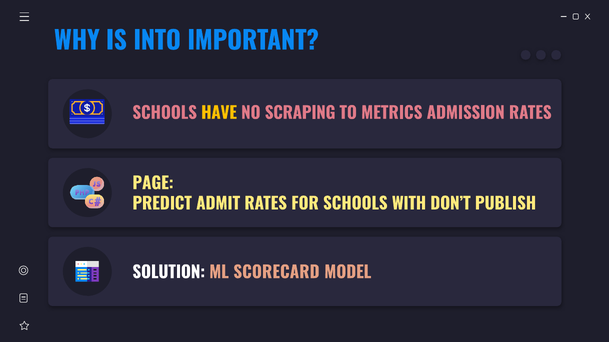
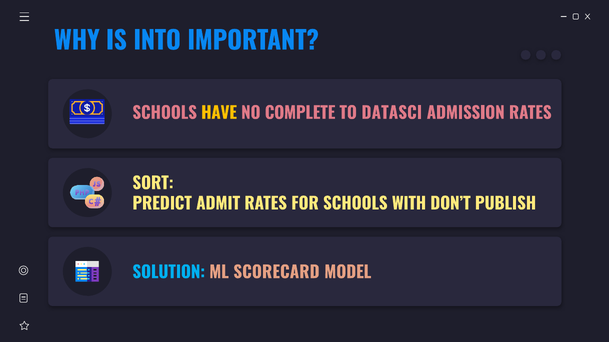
SCRAPING: SCRAPING -> COMPLETE
METRICS: METRICS -> DATASCI
PAGE: PAGE -> SORT
SOLUTION colour: white -> light blue
